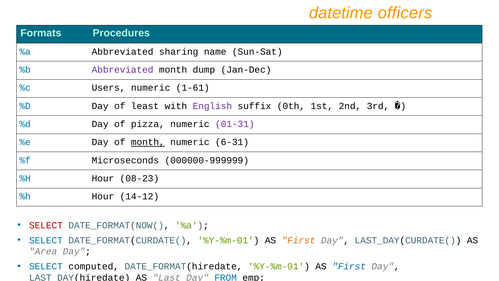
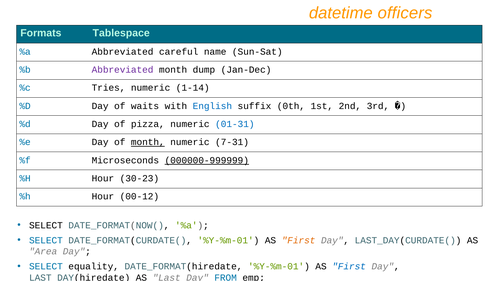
Procedures: Procedures -> Tablespace
sharing: sharing -> careful
Users: Users -> Tries
1-61: 1-61 -> 1-14
least: least -> waits
English colour: purple -> blue
01-31 colour: purple -> blue
6-31: 6-31 -> 7-31
000000-999999 underline: none -> present
08-23: 08-23 -> 30-23
14-12: 14-12 -> 00-12
SELECT at (46, 225) colour: red -> black
computed: computed -> equality
